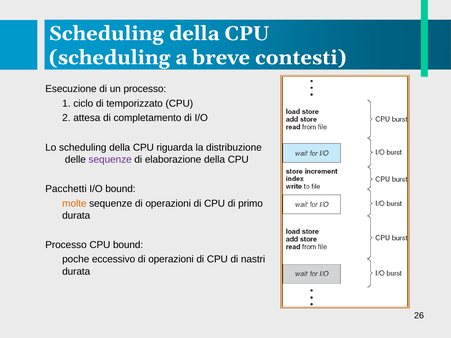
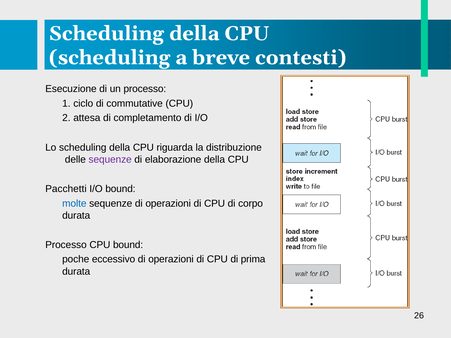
temporizzato: temporizzato -> commutative
molte colour: orange -> blue
primo: primo -> corpo
nastri: nastri -> prima
